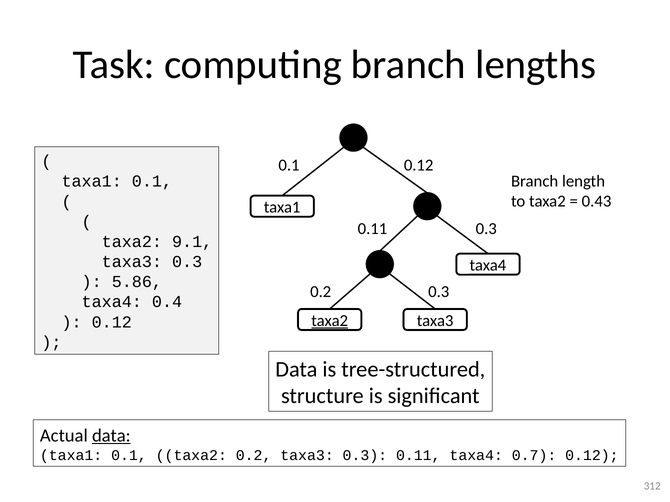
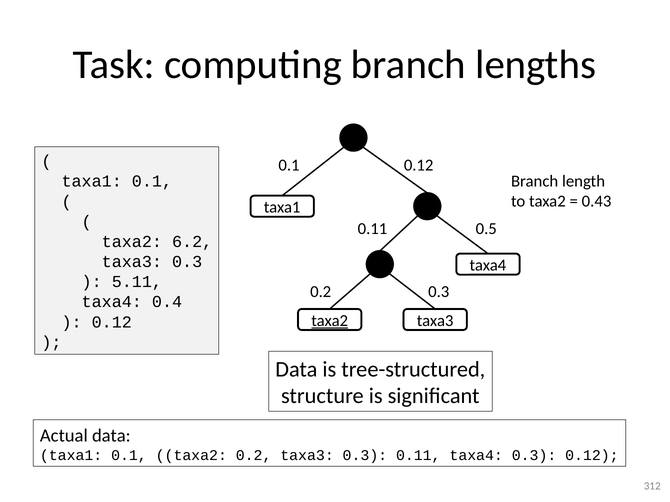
0.3 at (486, 229): 0.3 -> 0.5
9.1: 9.1 -> 6.2
5.86: 5.86 -> 5.11
data at (111, 436) underline: present -> none
taxa4 0.7: 0.7 -> 0.3
